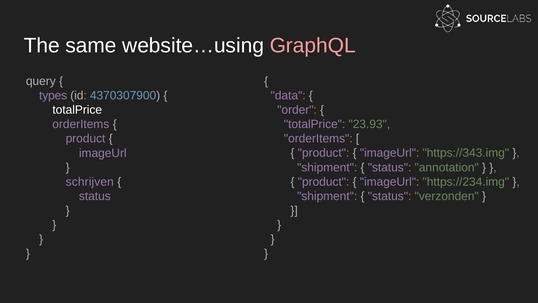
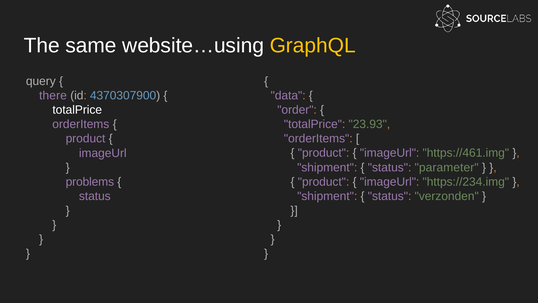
GraphQL colour: pink -> yellow
types: types -> there
https://343.img: https://343.img -> https://461.img
annotation: annotation -> parameter
schrijven: schrijven -> problems
